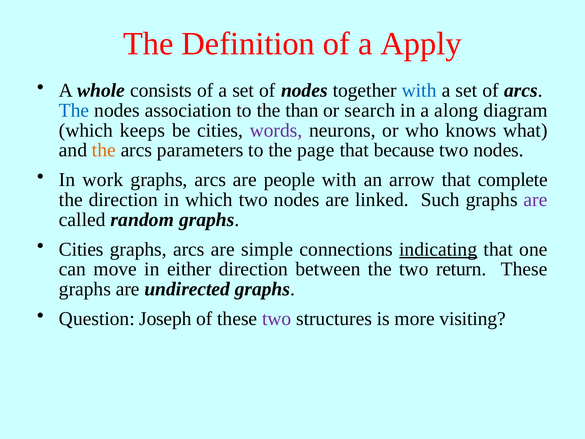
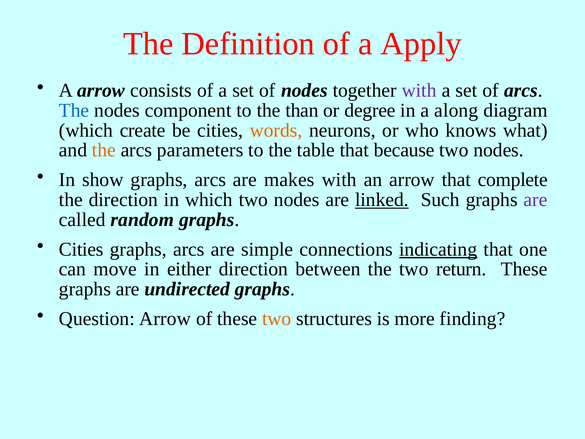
A whole: whole -> arrow
with at (419, 90) colour: blue -> purple
association: association -> component
search: search -> degree
keeps: keeps -> create
words colour: purple -> orange
page: page -> table
work: work -> show
people: people -> makes
linked underline: none -> present
Question Joseph: Joseph -> Arrow
two at (277, 319) colour: purple -> orange
visiting: visiting -> finding
